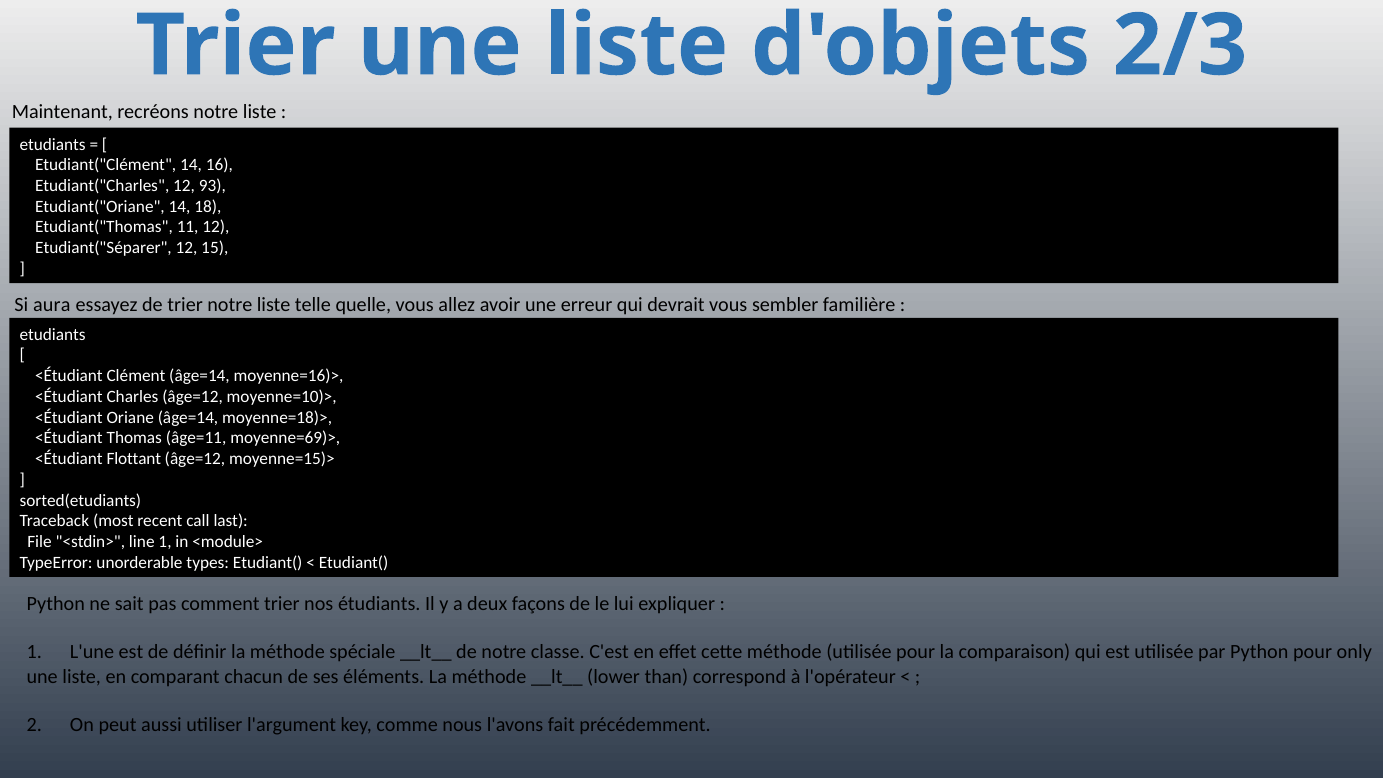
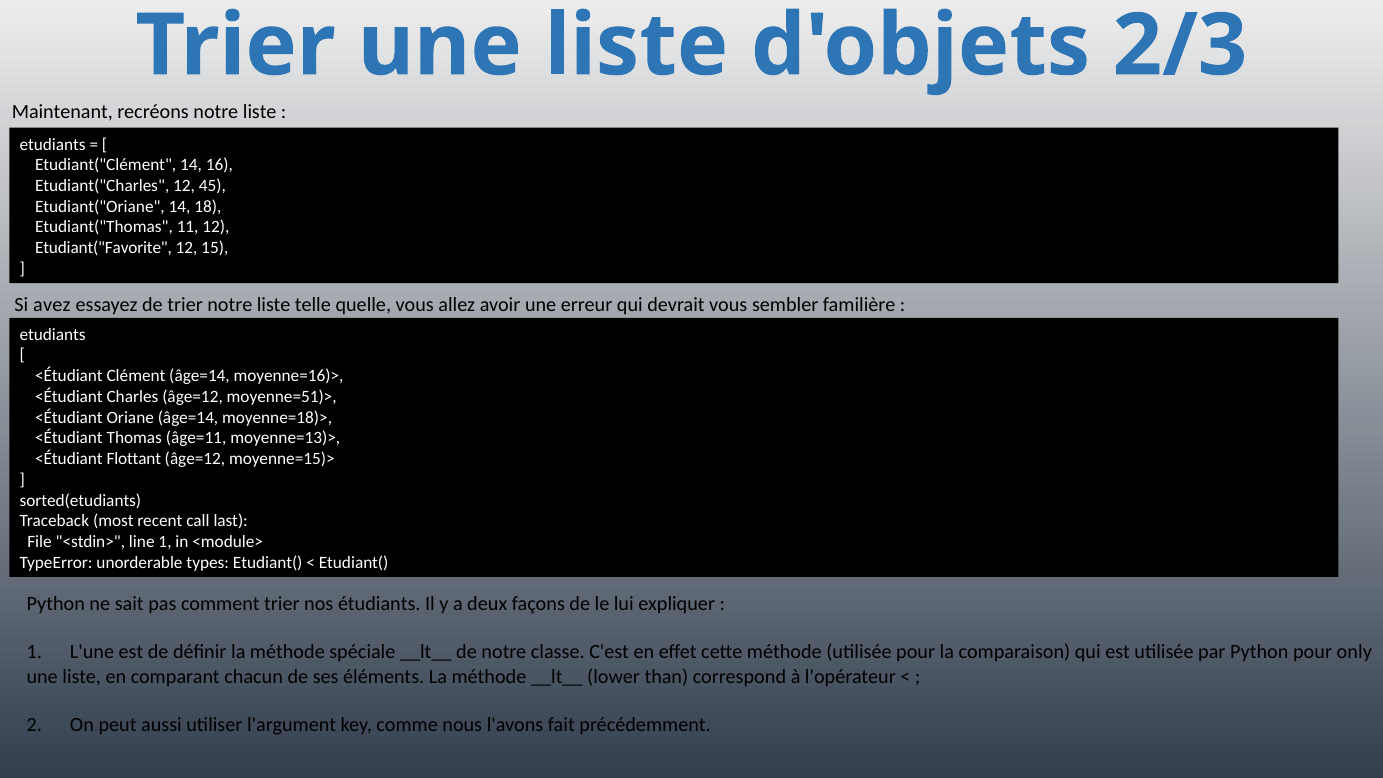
93: 93 -> 45
Etudiant("Séparer: Etudiant("Séparer -> Etudiant("Favorite
aura: aura -> avez
moyenne=10)>: moyenne=10)> -> moyenne=51)>
moyenne=69)>: moyenne=69)> -> moyenne=13)>
